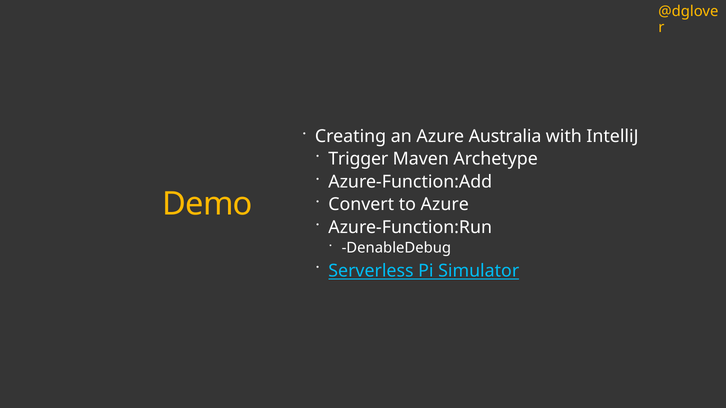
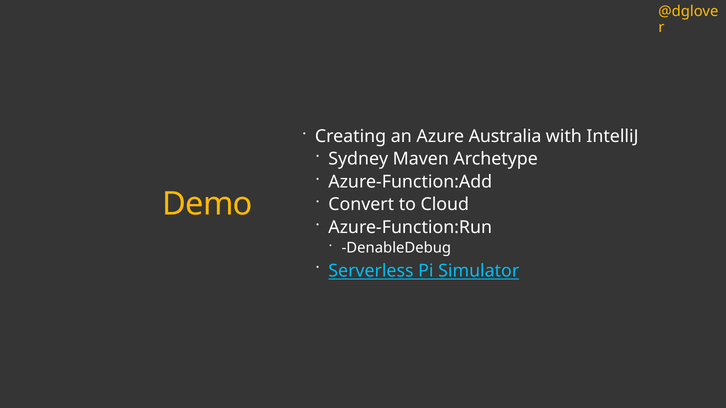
Trigger: Trigger -> Sydney
to Azure: Azure -> Cloud
